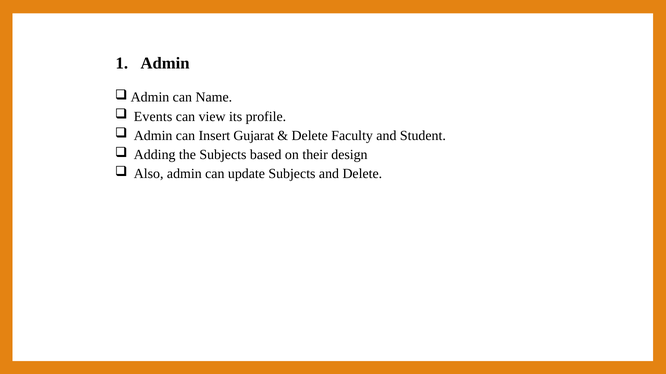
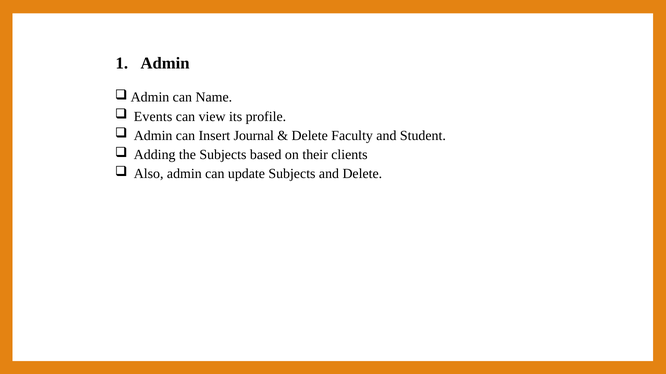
Gujarat: Gujarat -> Journal
design: design -> clients
